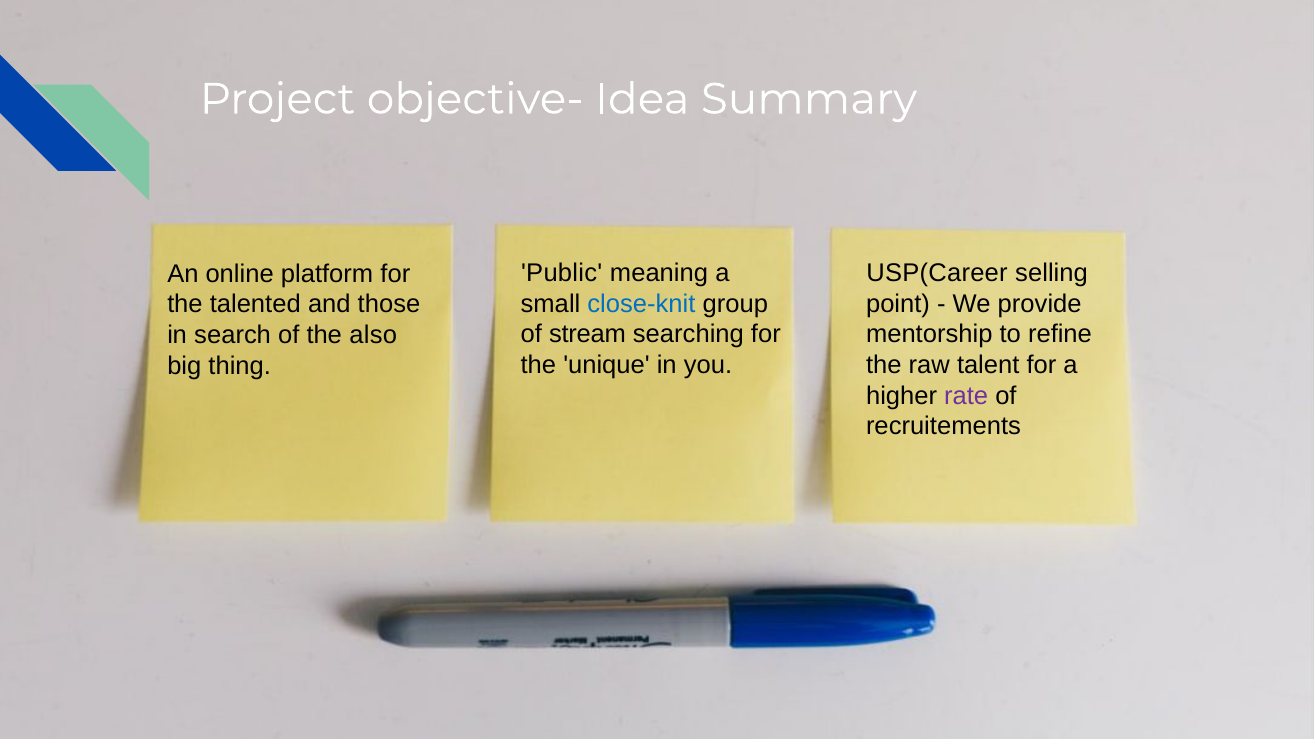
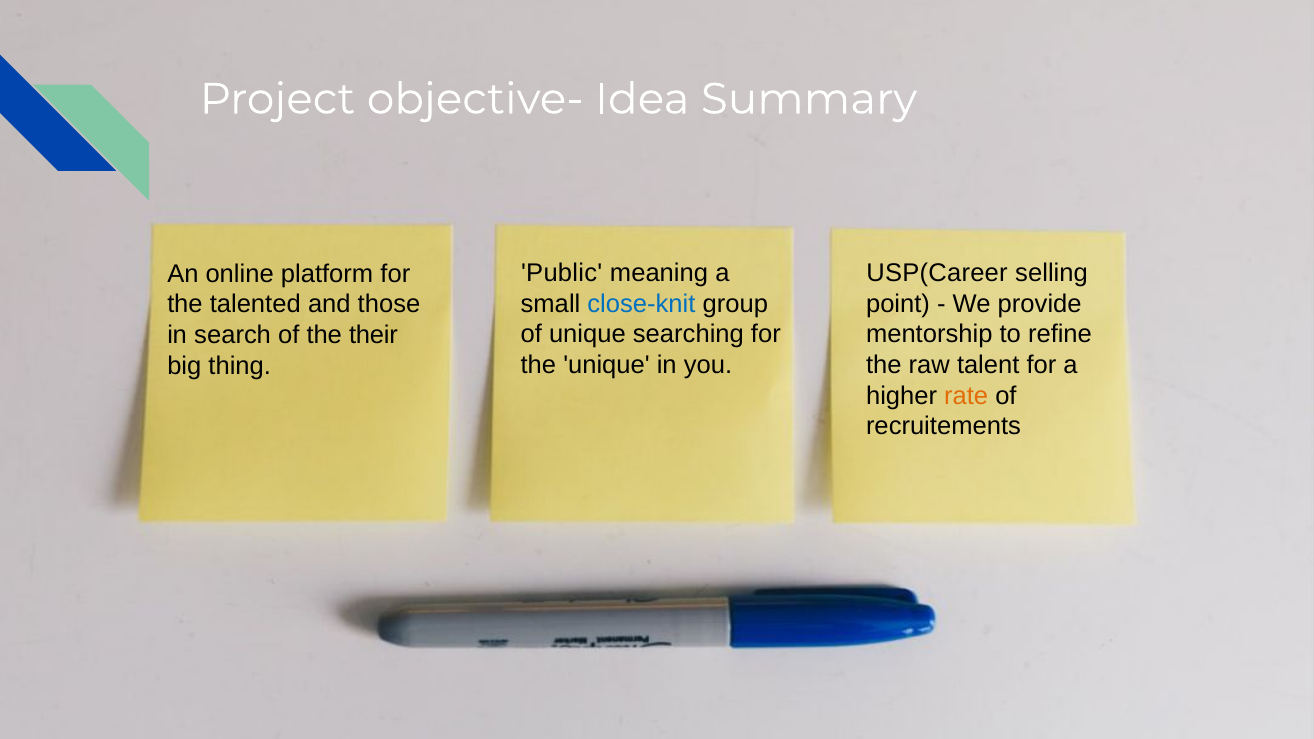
of stream: stream -> unique
also: also -> their
rate colour: purple -> orange
